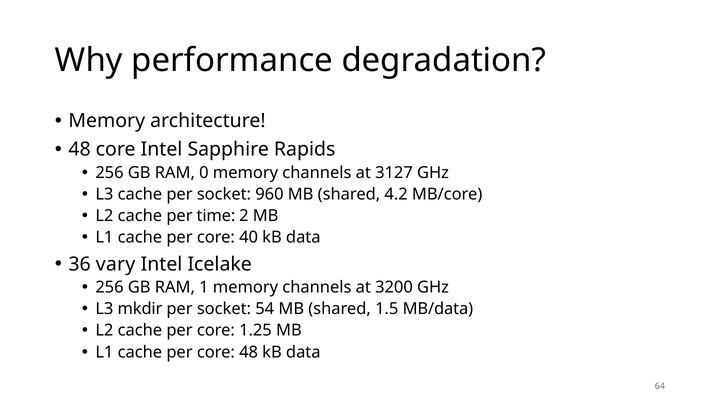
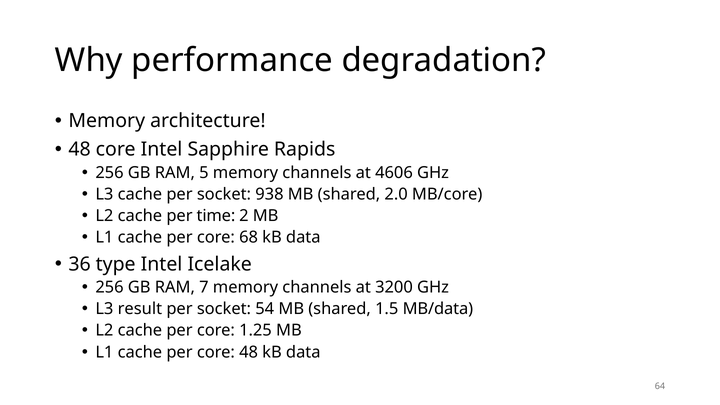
0: 0 -> 5
3127: 3127 -> 4606
960: 960 -> 938
4.2: 4.2 -> 2.0
40: 40 -> 68
vary: vary -> type
1: 1 -> 7
mkdir: mkdir -> result
